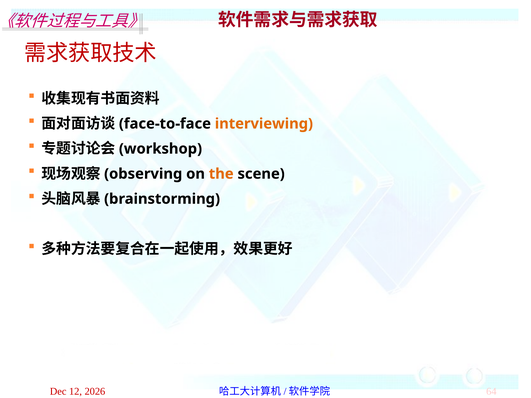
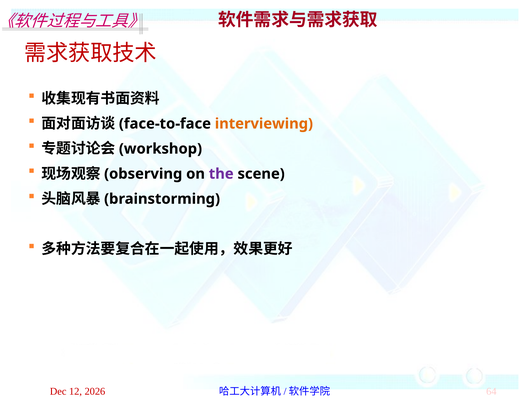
the colour: orange -> purple
